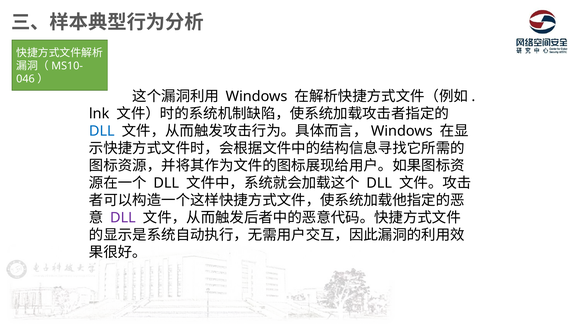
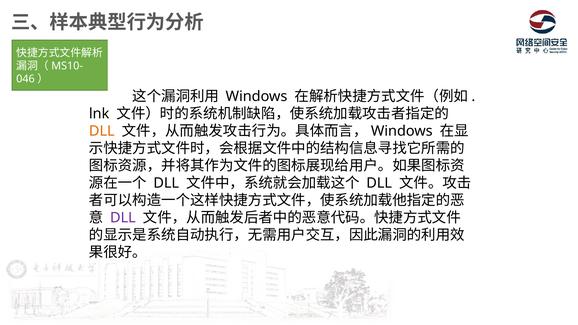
DLL at (102, 131) colour: blue -> orange
